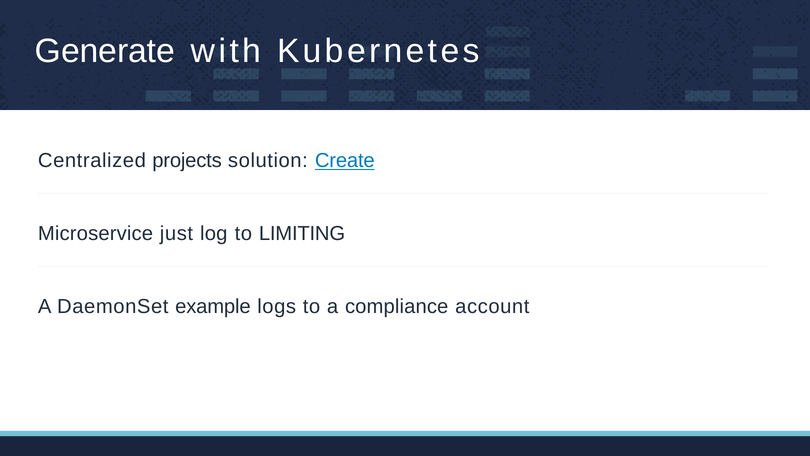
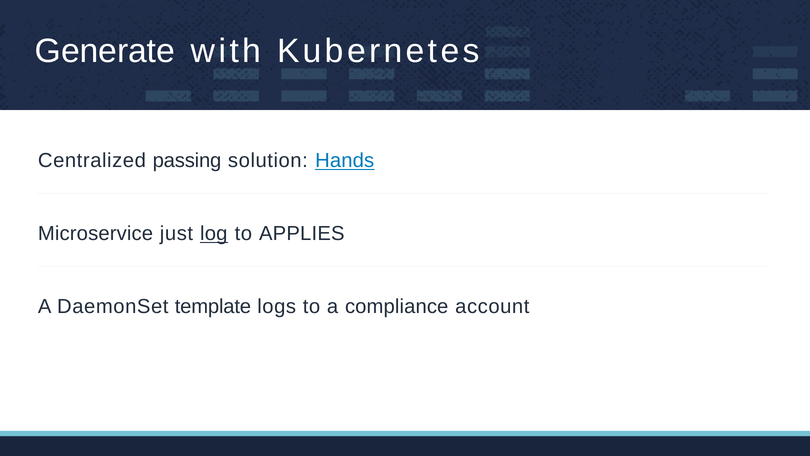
projects: projects -> passing
Create: Create -> Hands
log underline: none -> present
LIMITING: LIMITING -> APPLIES
example: example -> template
